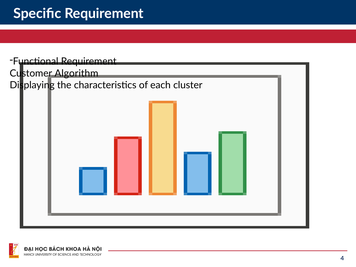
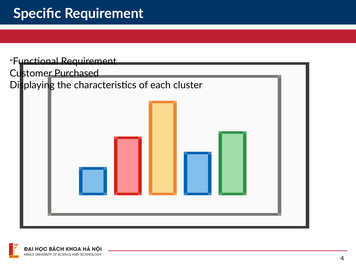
Algorithm: Algorithm -> Purchased
